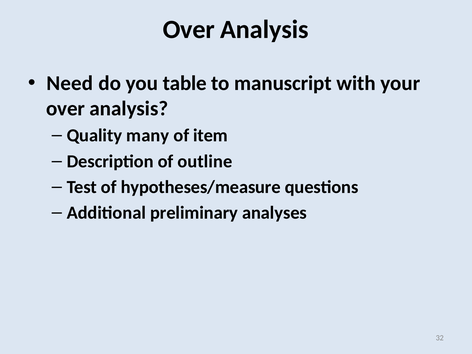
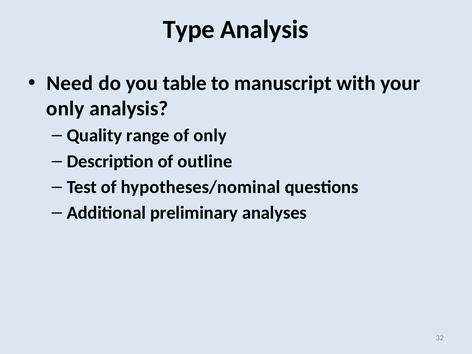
Over at (189, 29): Over -> Type
over at (65, 108): over -> only
many: many -> range
of item: item -> only
hypotheses/measure: hypotheses/measure -> hypotheses/nominal
